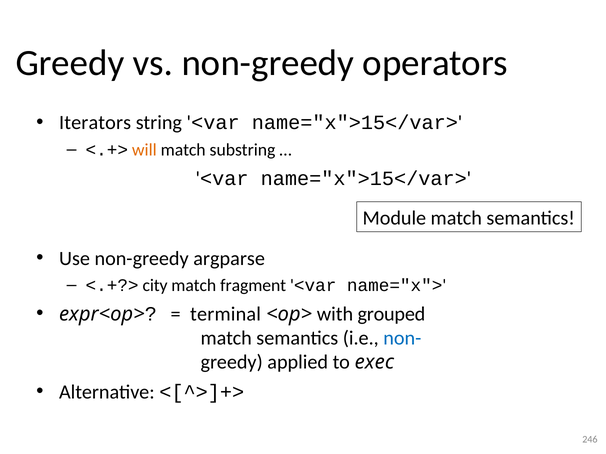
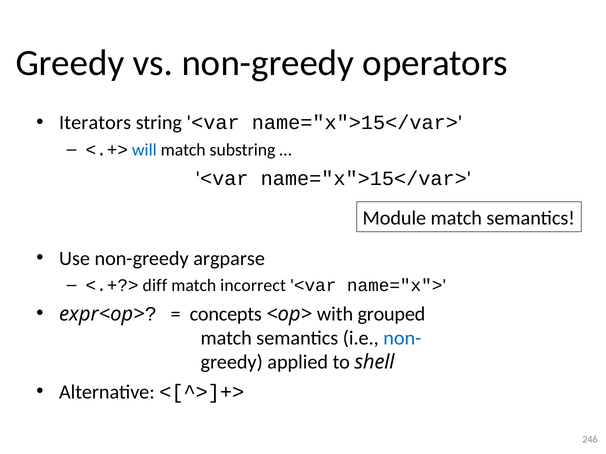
will colour: orange -> blue
city: city -> diff
fragment: fragment -> incorrect
terminal: terminal -> concepts
exec: exec -> shell
